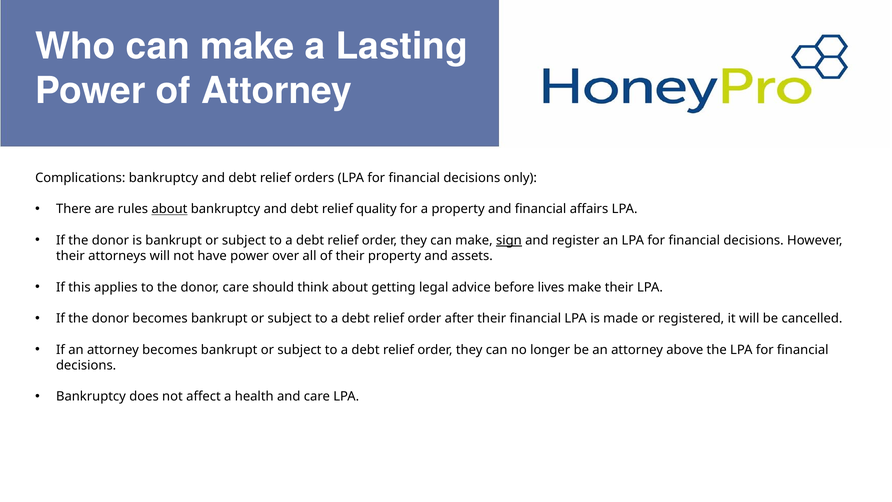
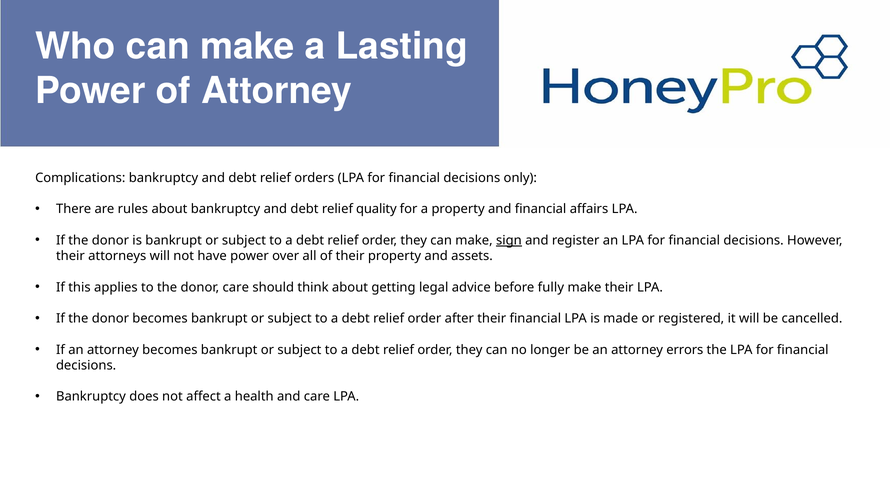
about at (169, 209) underline: present -> none
lives: lives -> fully
above: above -> errors
